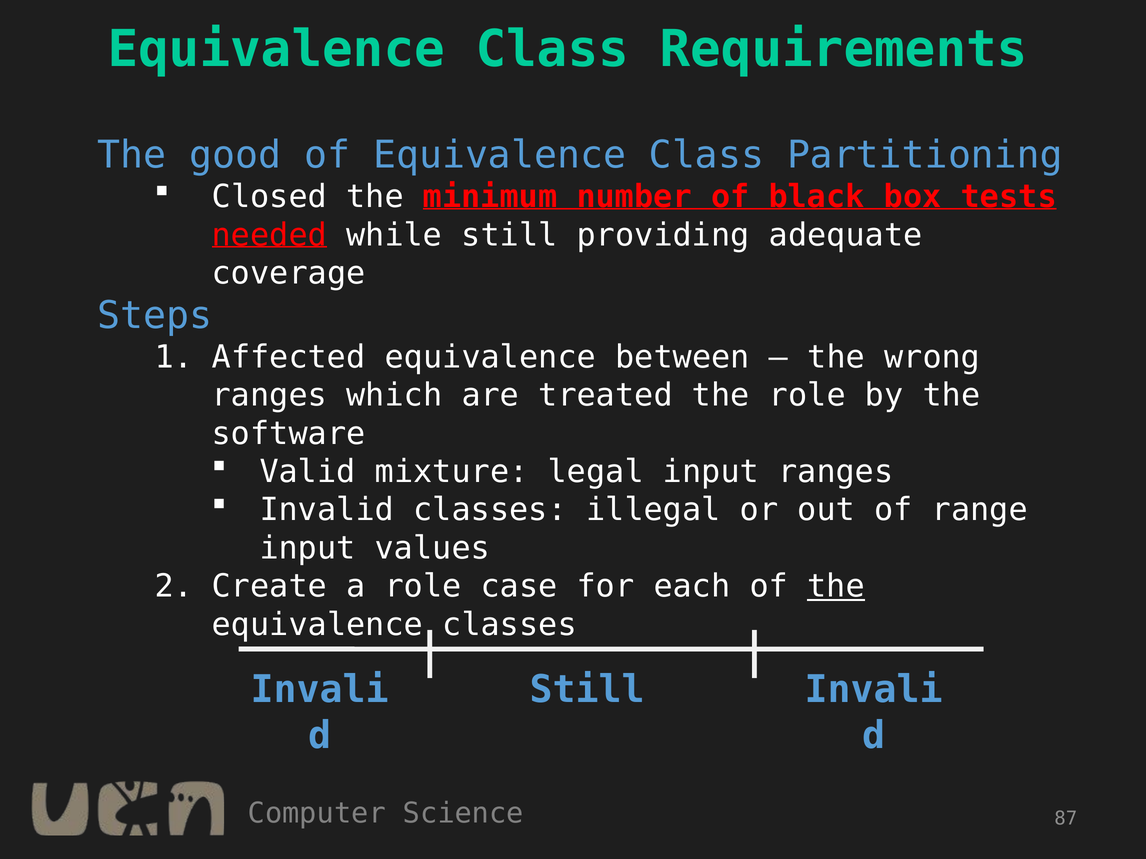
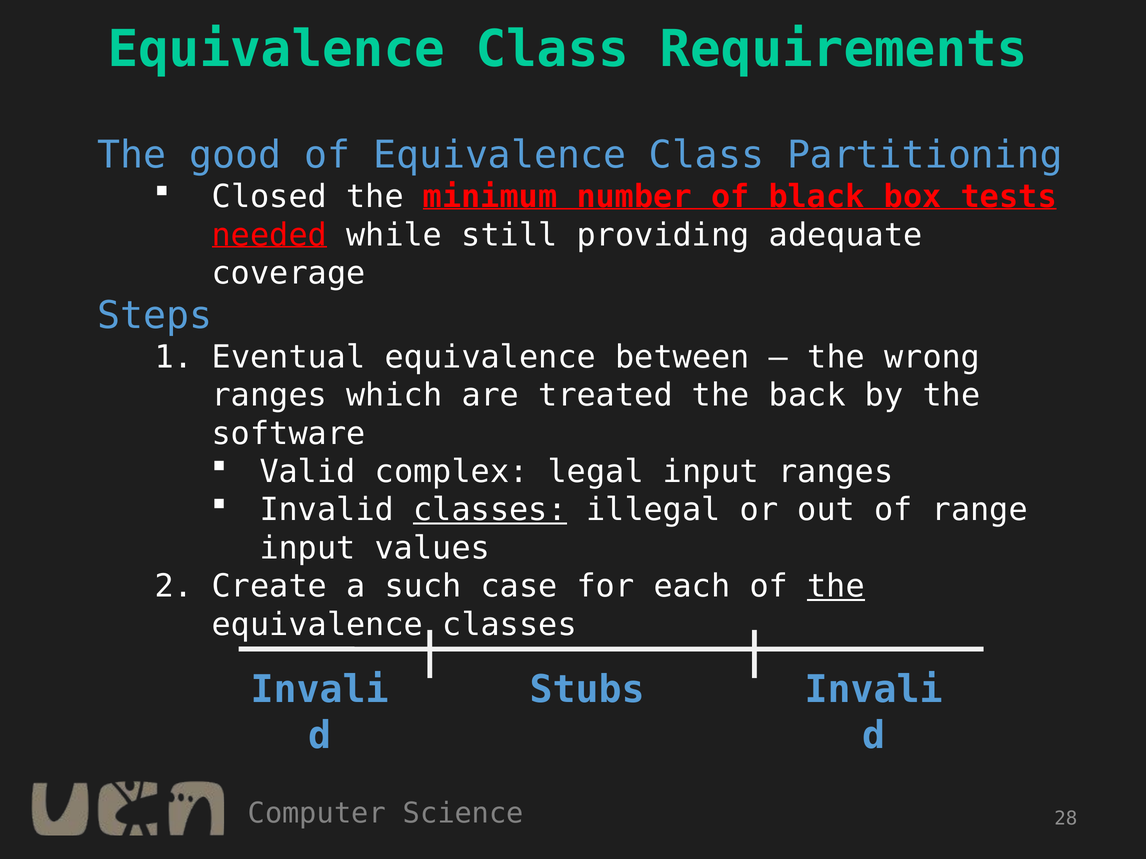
Affected: Affected -> Eventual
the role: role -> back
mixture: mixture -> complex
classes at (490, 510) underline: none -> present
a role: role -> such
Still at (587, 690): Still -> Stubs
87: 87 -> 28
